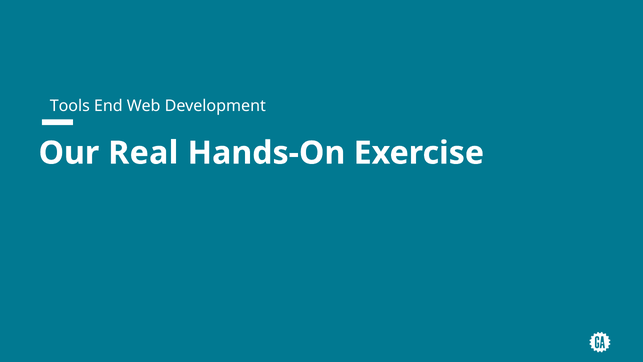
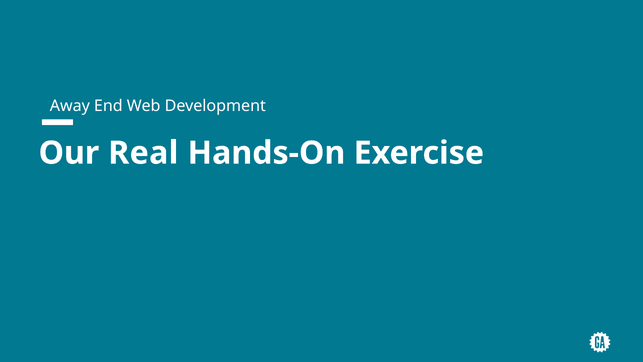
Tools: Tools -> Away
